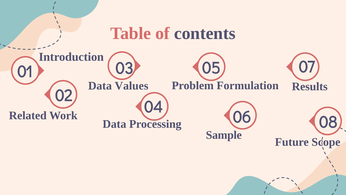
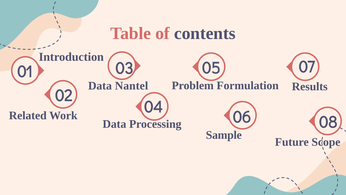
Values: Values -> Nantel
